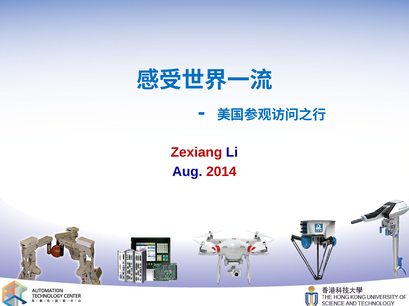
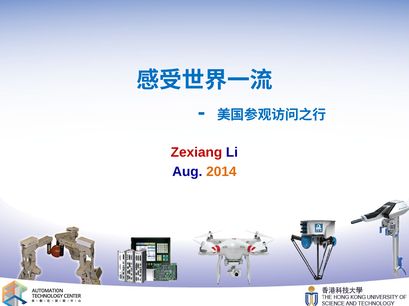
2014 colour: red -> orange
